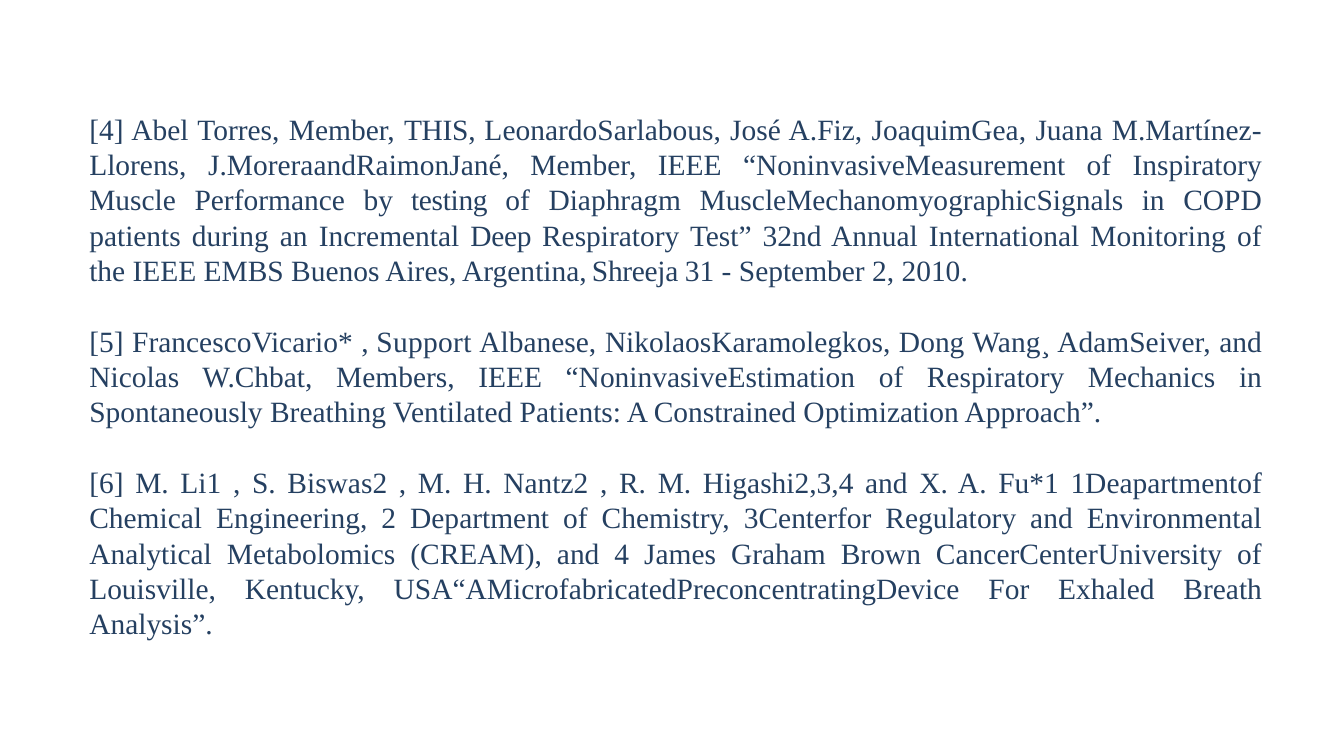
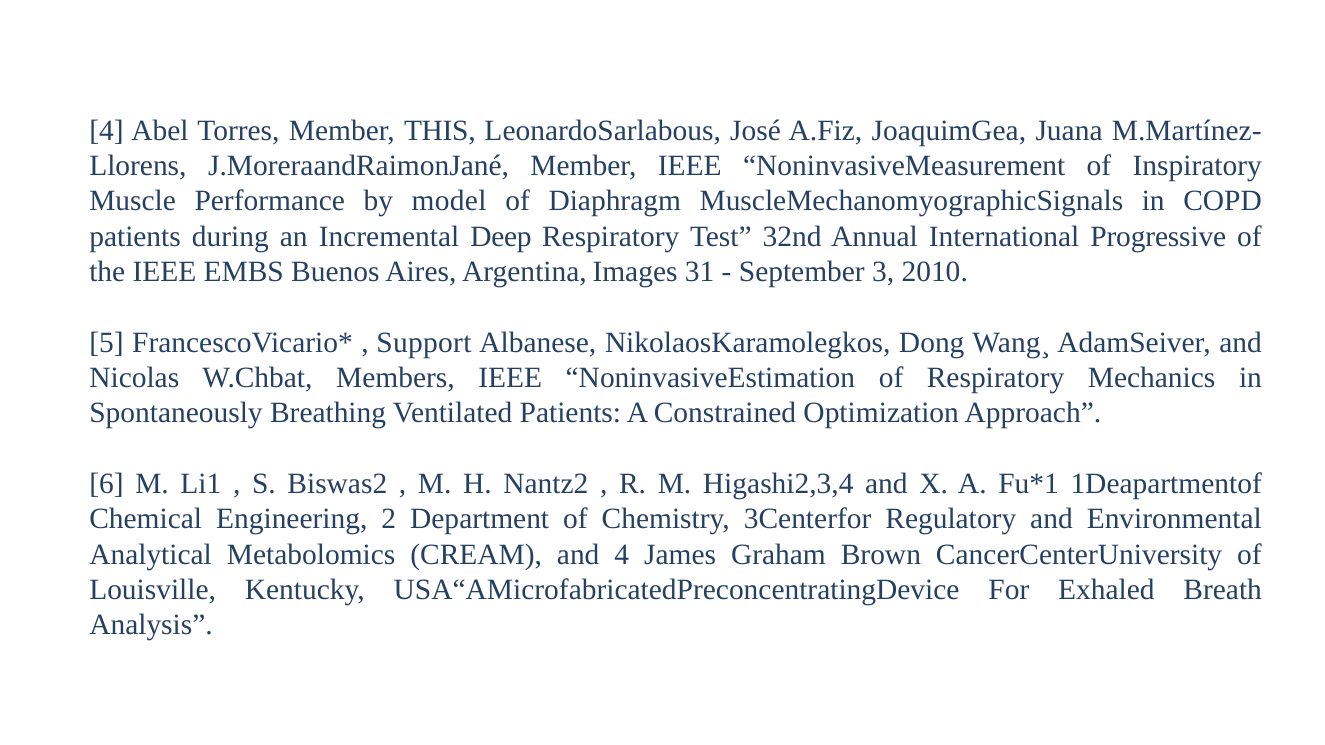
testing: testing -> model
Monitoring: Monitoring -> Progressive
Shreeja: Shreeja -> Images
September 2: 2 -> 3
